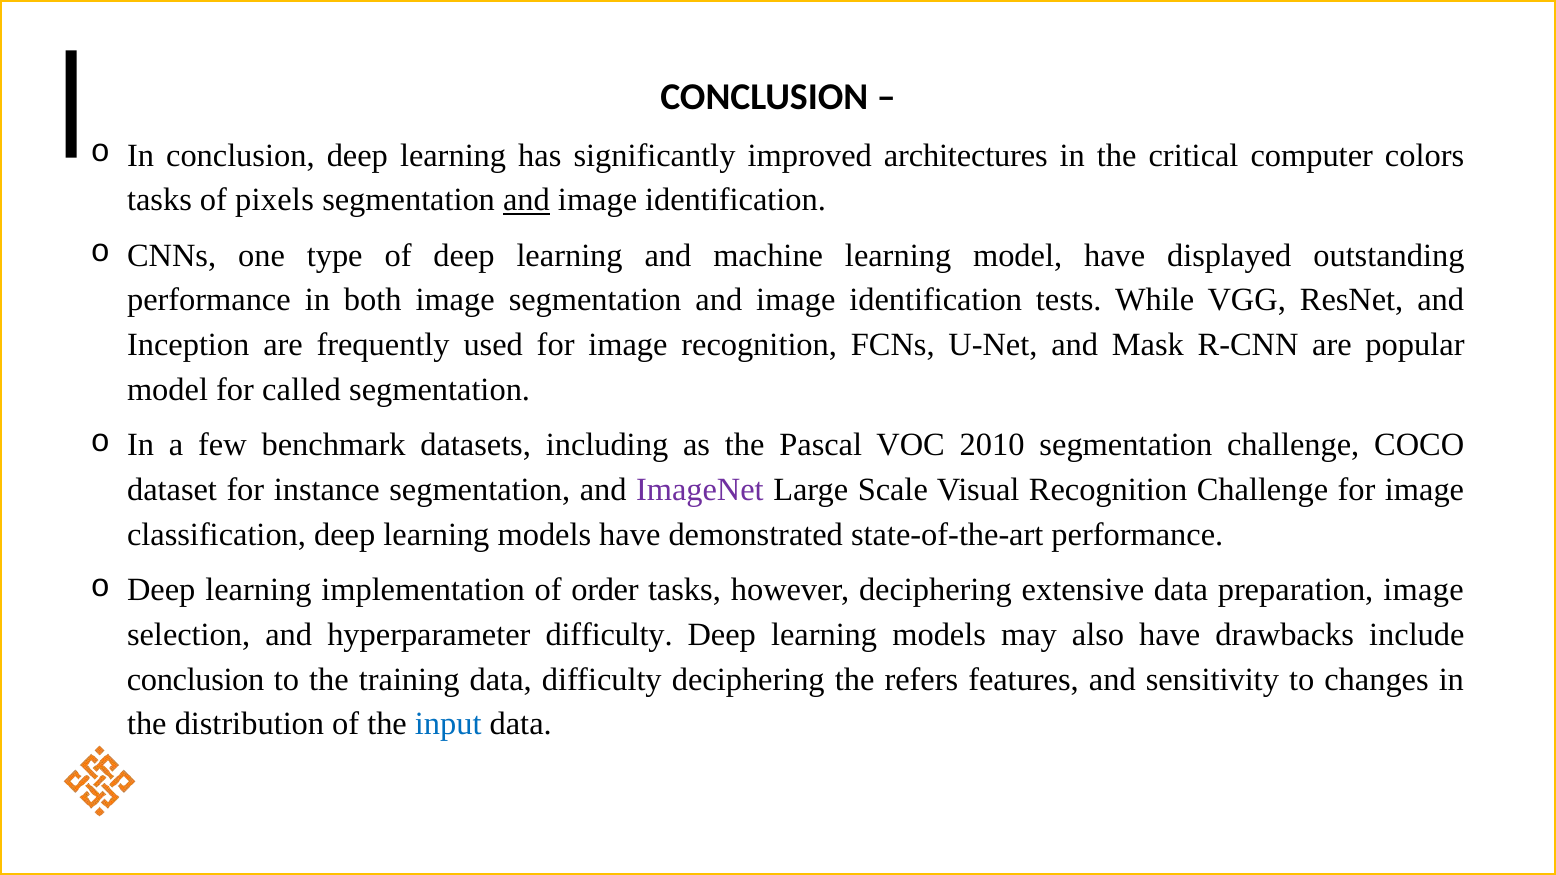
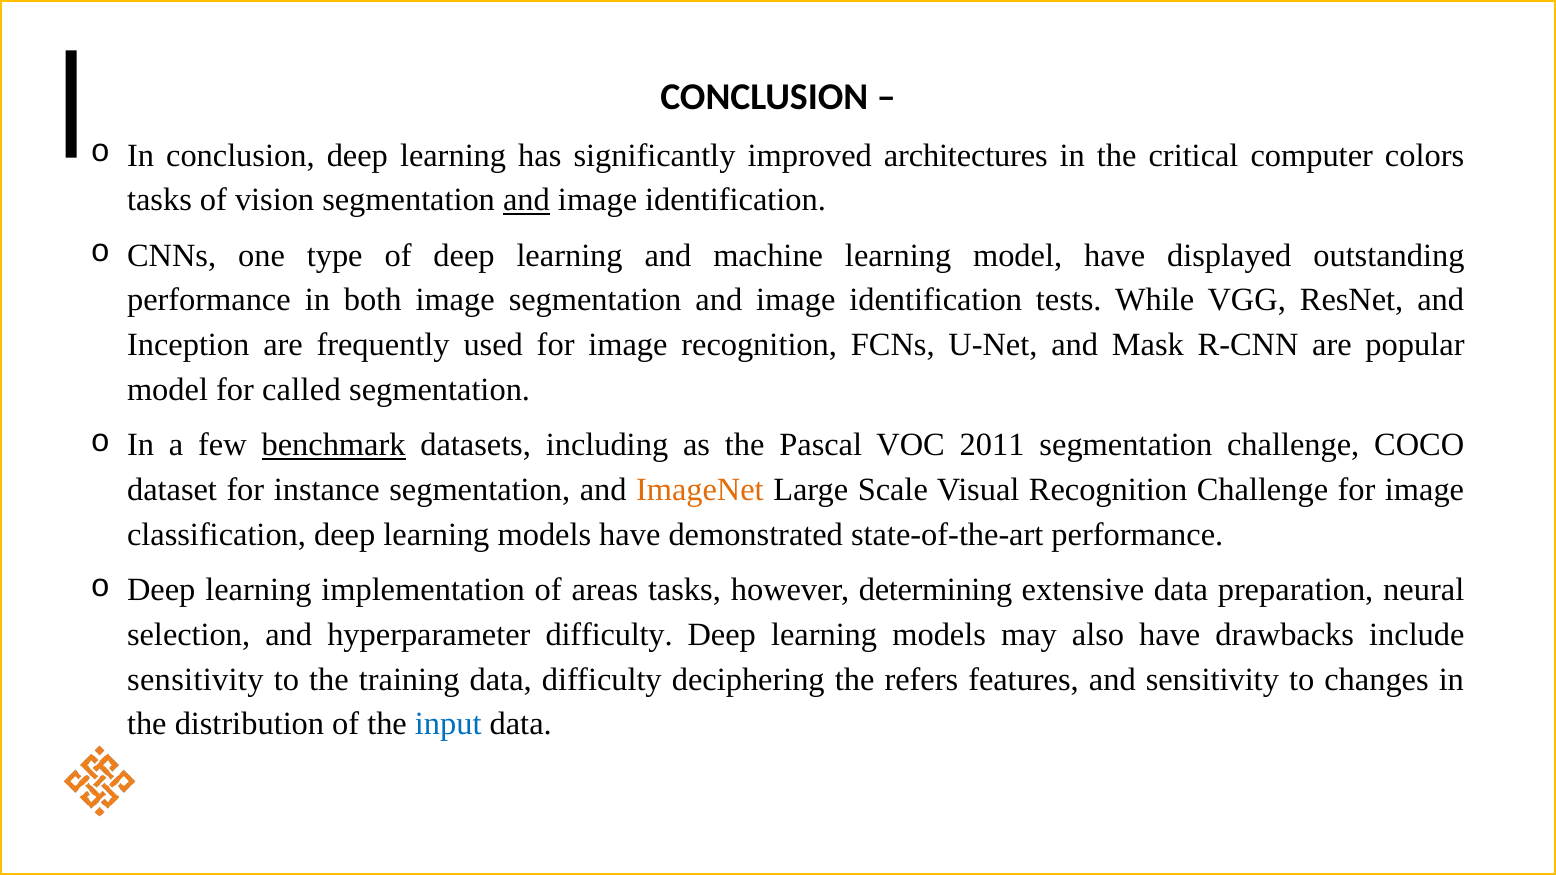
pixels: pixels -> vision
benchmark underline: none -> present
2010: 2010 -> 2011
ImageNet colour: purple -> orange
order: order -> areas
however deciphering: deciphering -> determining
preparation image: image -> neural
conclusion at (196, 680): conclusion -> sensitivity
